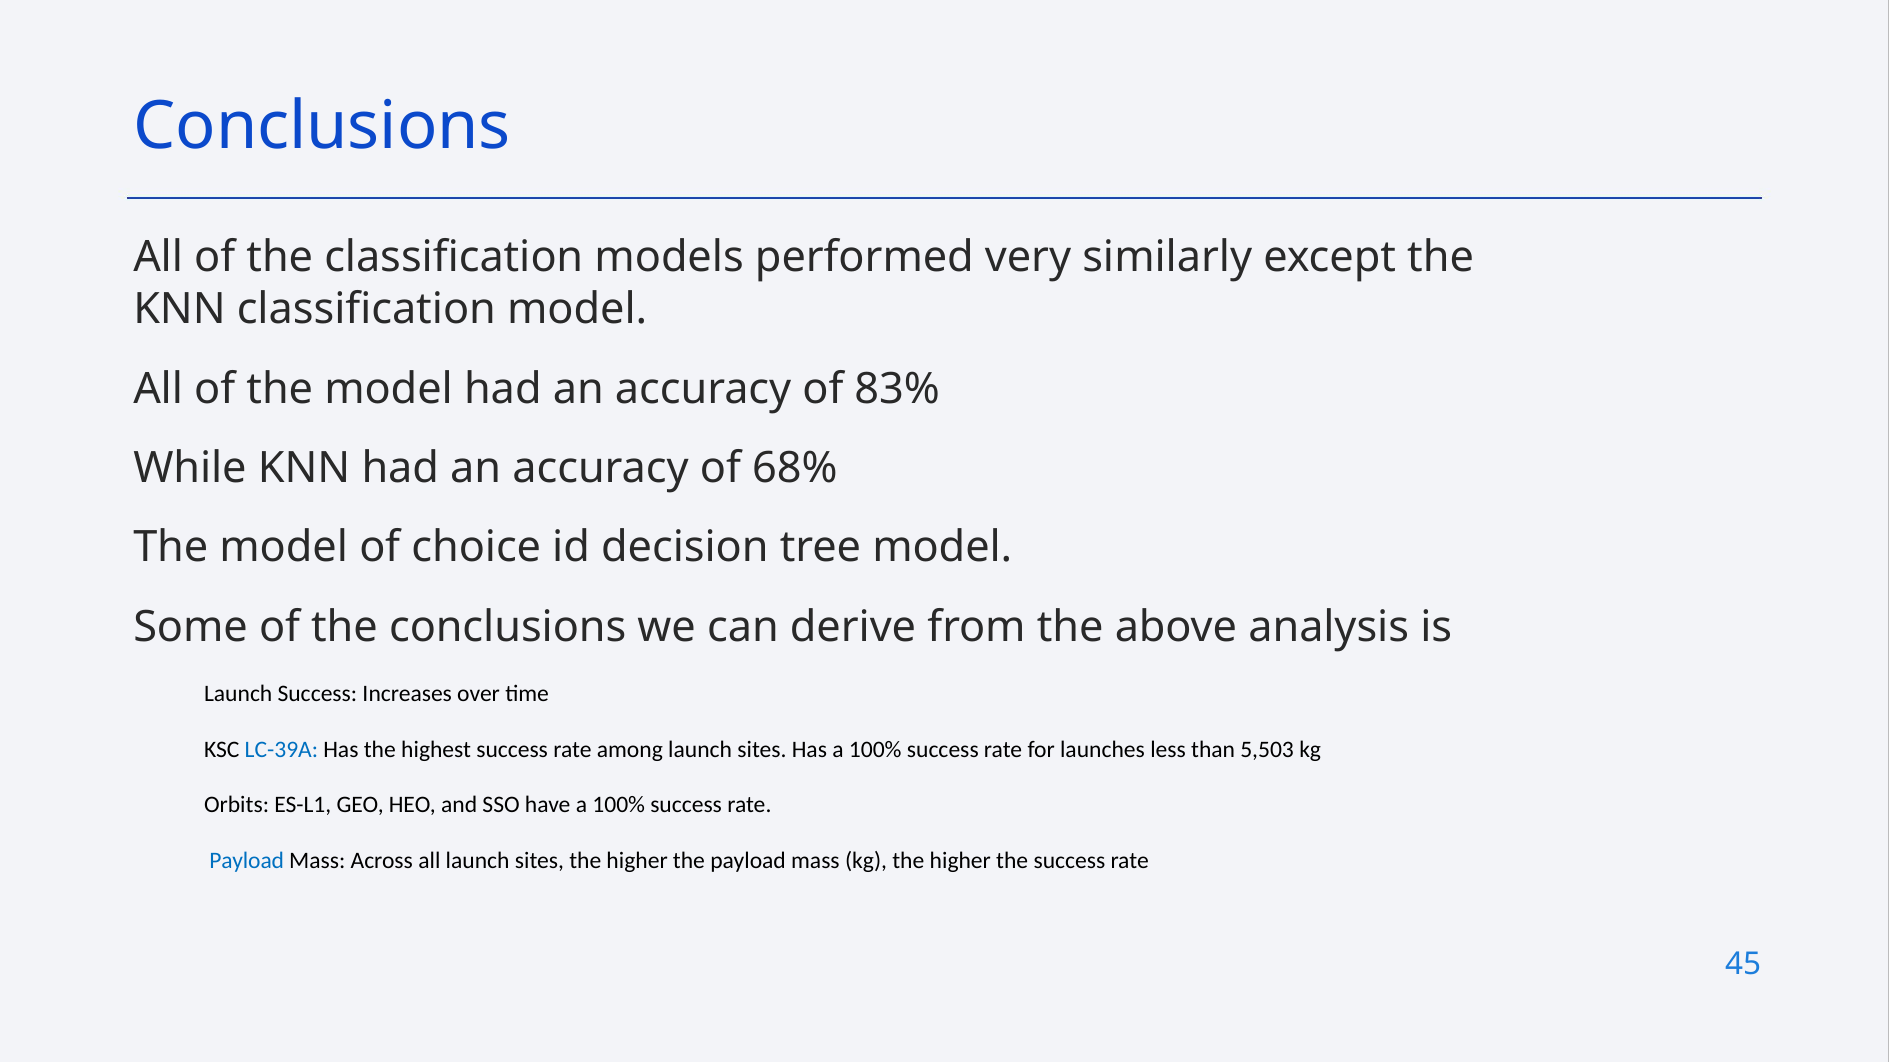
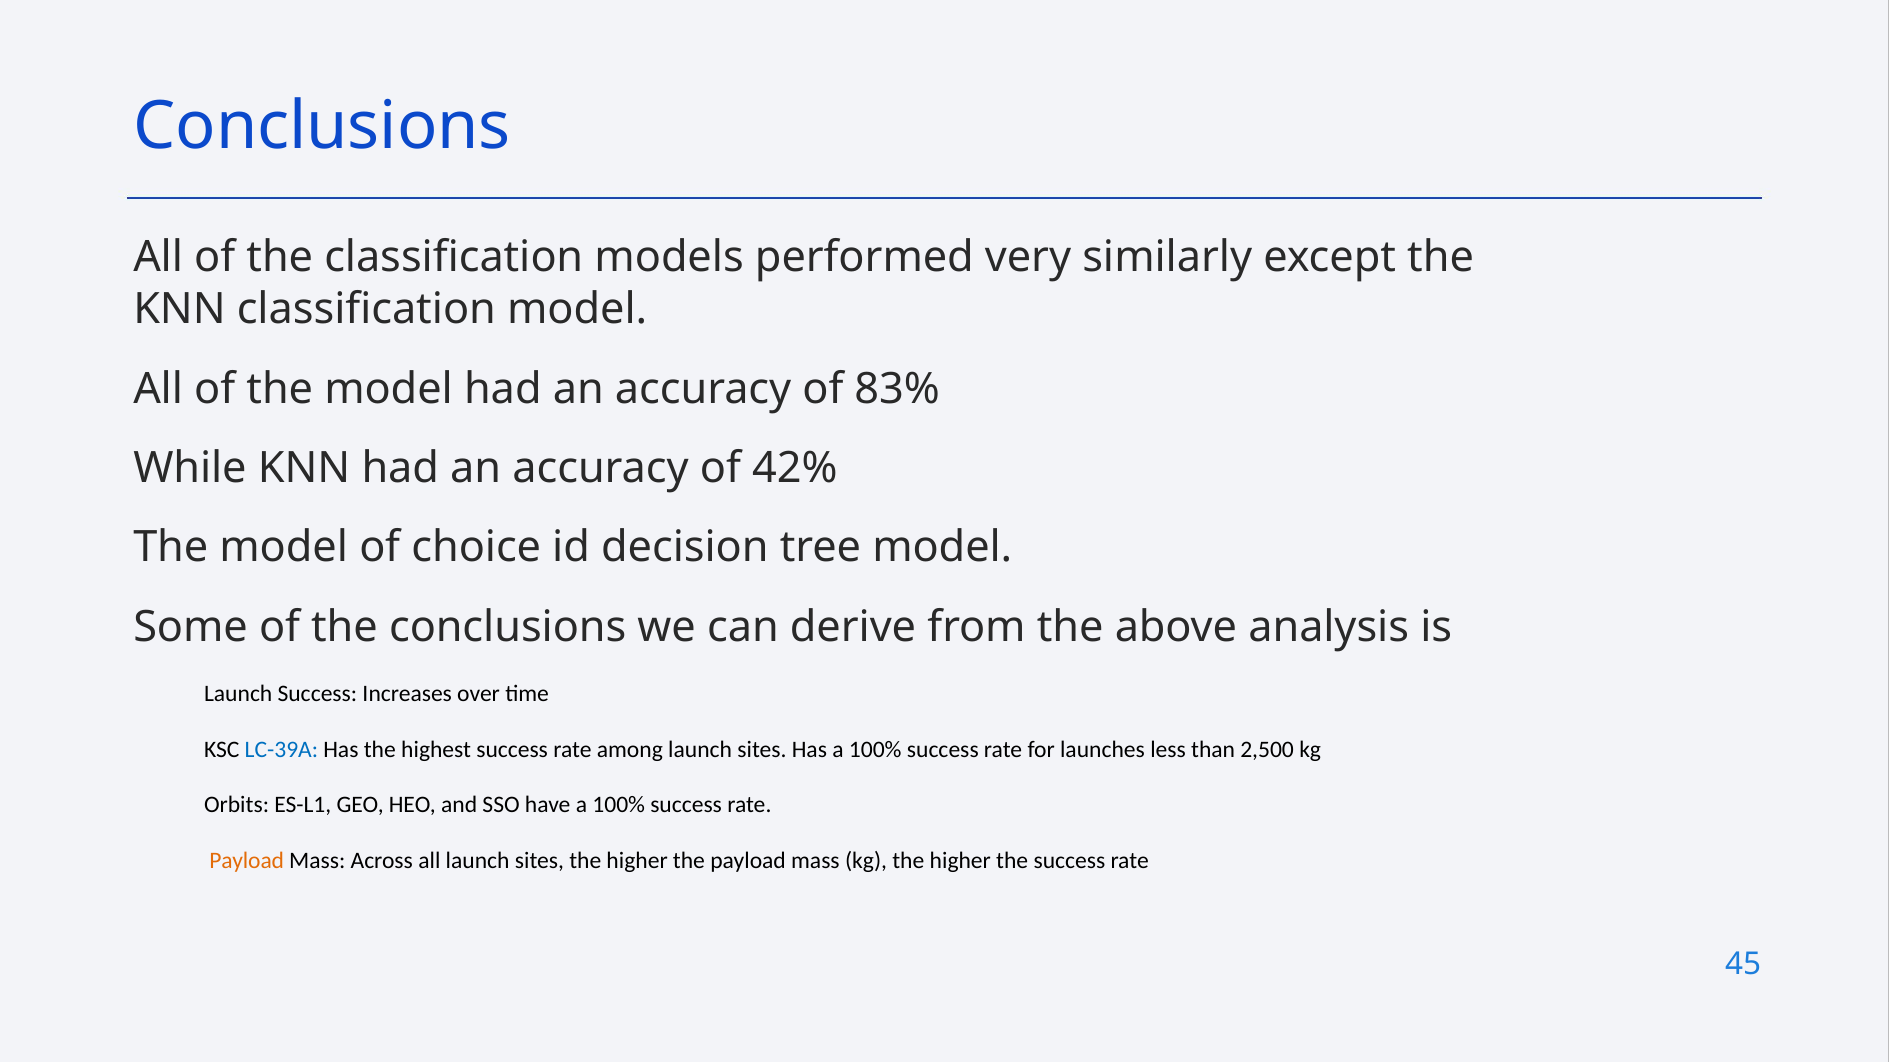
68%: 68% -> 42%
5,503: 5,503 -> 2,500
Payload at (247, 861) colour: blue -> orange
